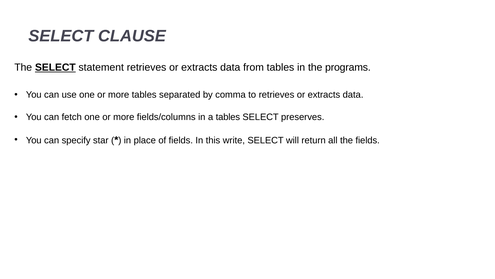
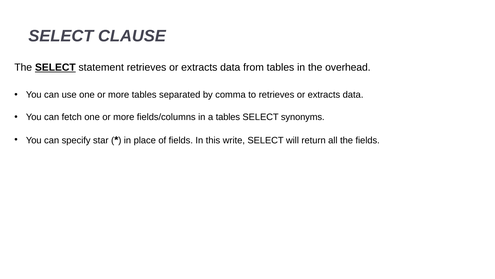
programs: programs -> overhead
preserves: preserves -> synonyms
